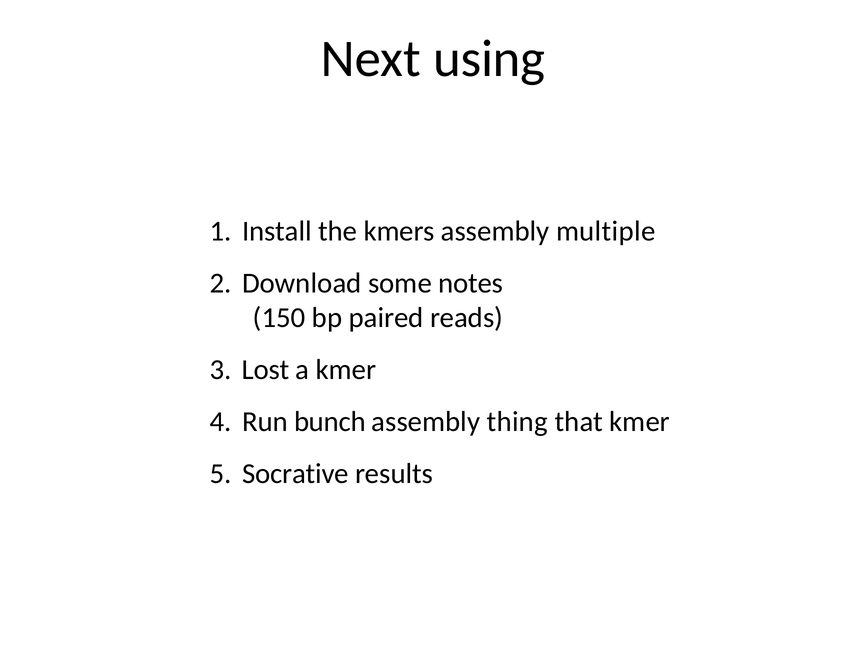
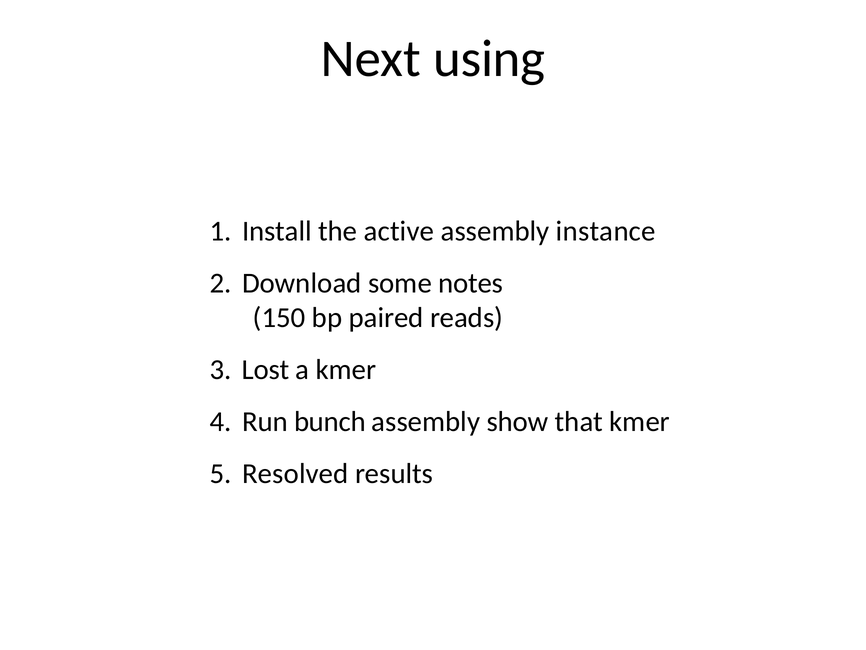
kmers: kmers -> active
multiple: multiple -> instance
thing: thing -> show
Socrative: Socrative -> Resolved
